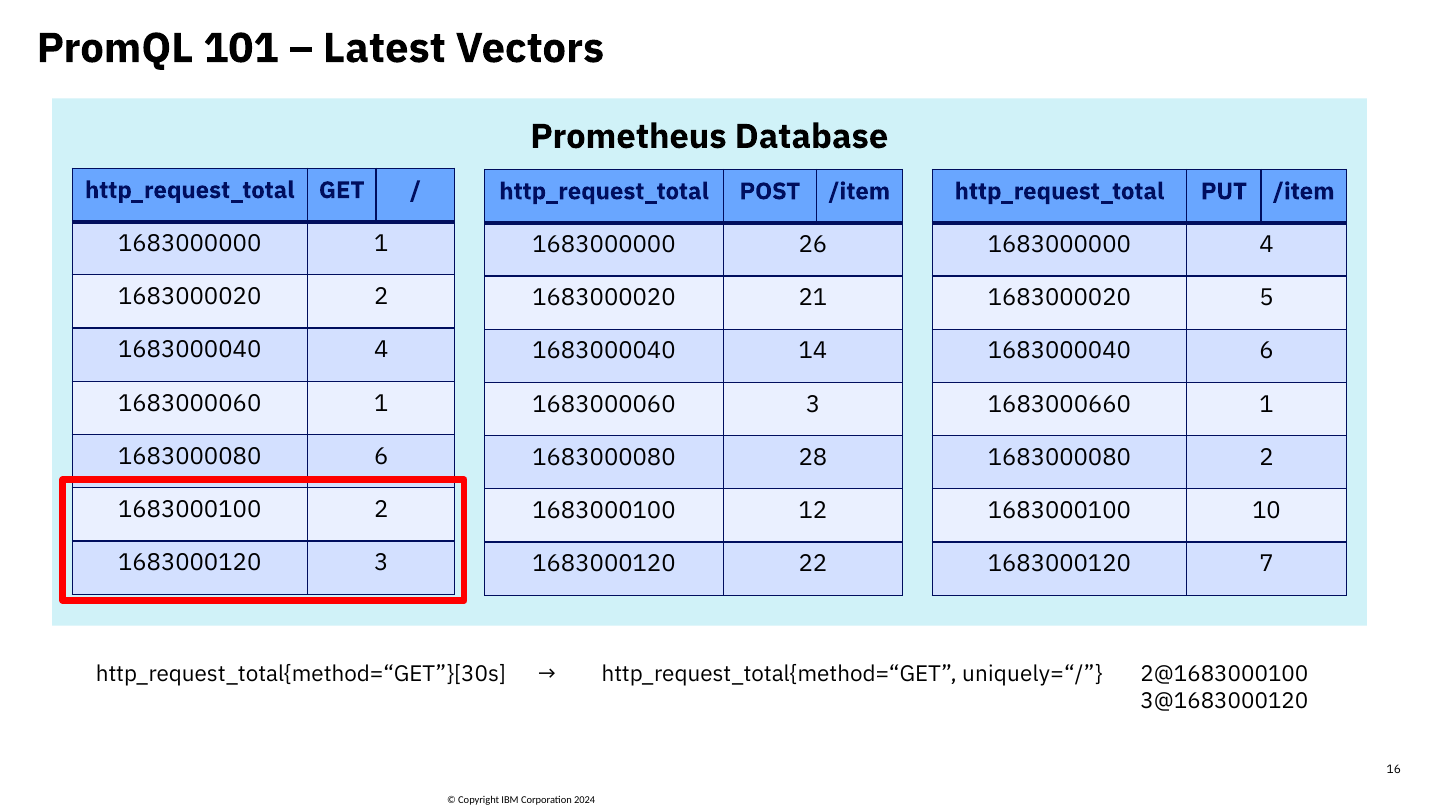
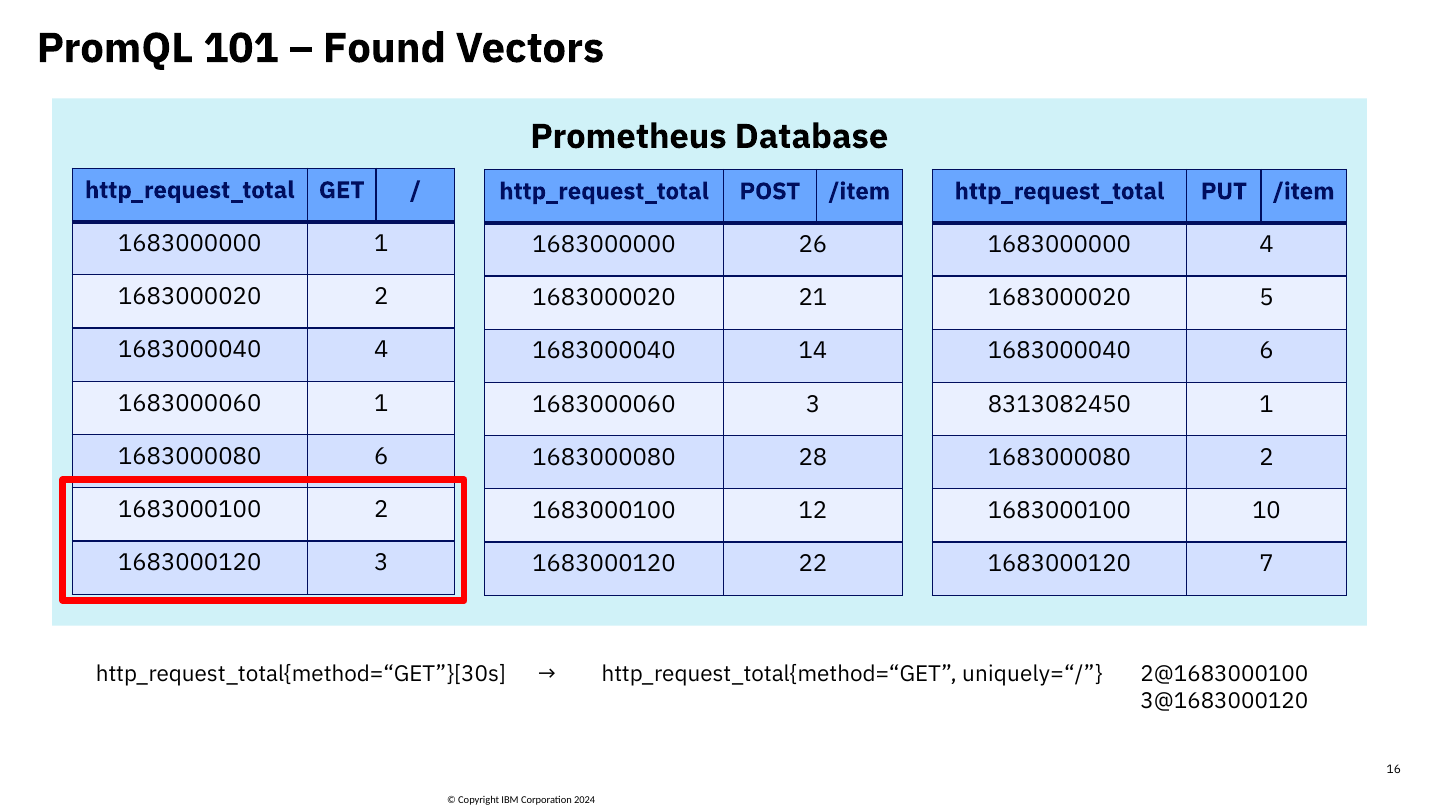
Latest: Latest -> Found
1683000660: 1683000660 -> 8313082450
